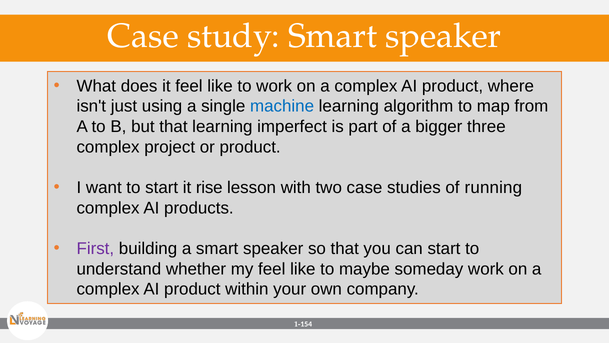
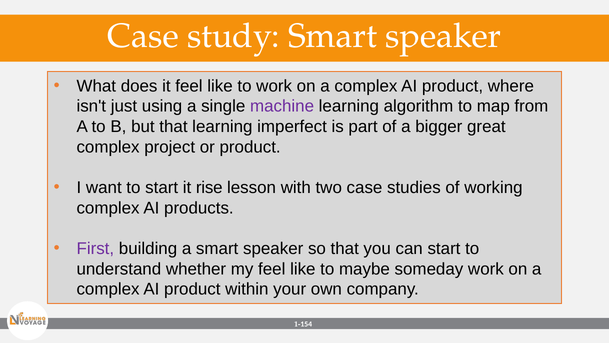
machine colour: blue -> purple
three: three -> great
running: running -> working
